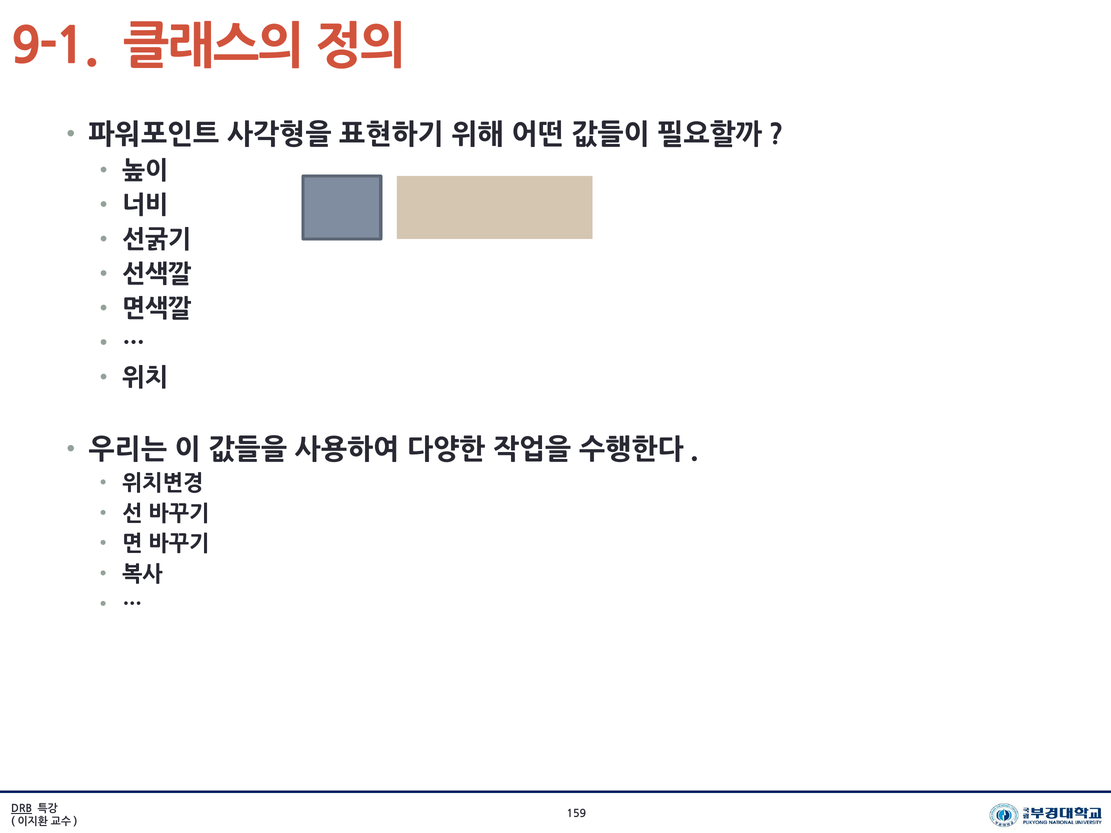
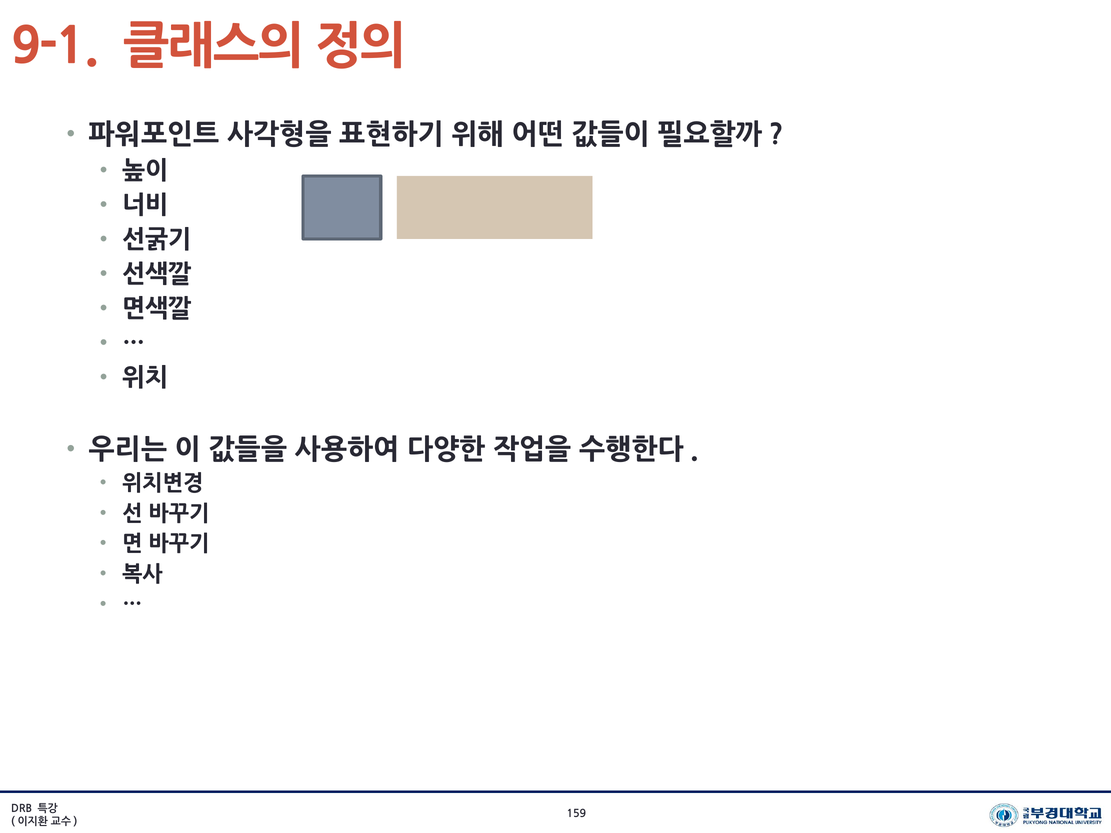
DRB underline: present -> none
